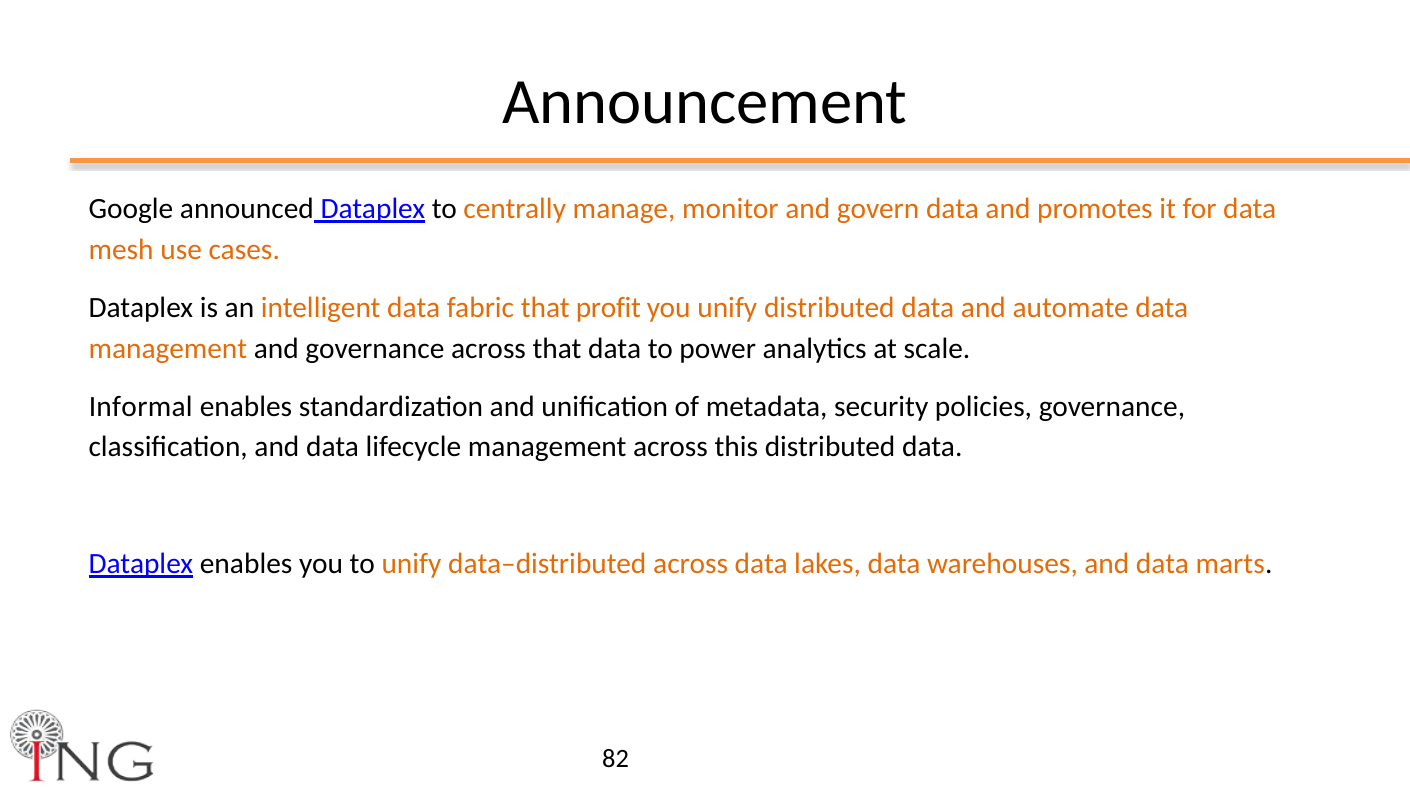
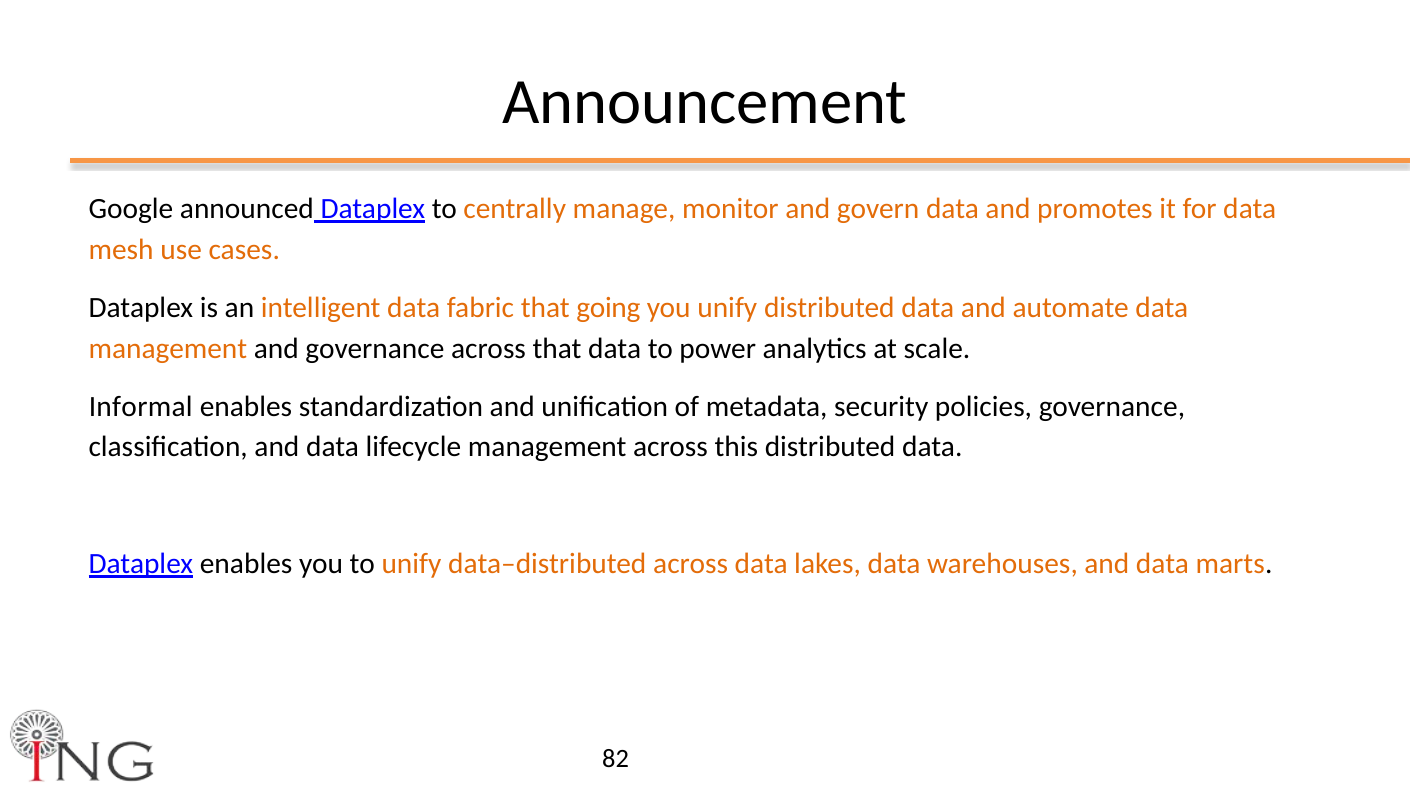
profit: profit -> going
